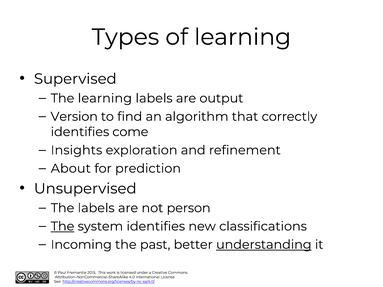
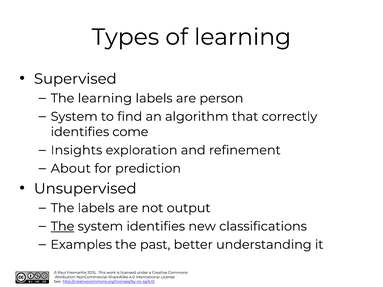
output: output -> person
Version at (74, 117): Version -> System
person: person -> output
Incoming: Incoming -> Examples
understanding underline: present -> none
